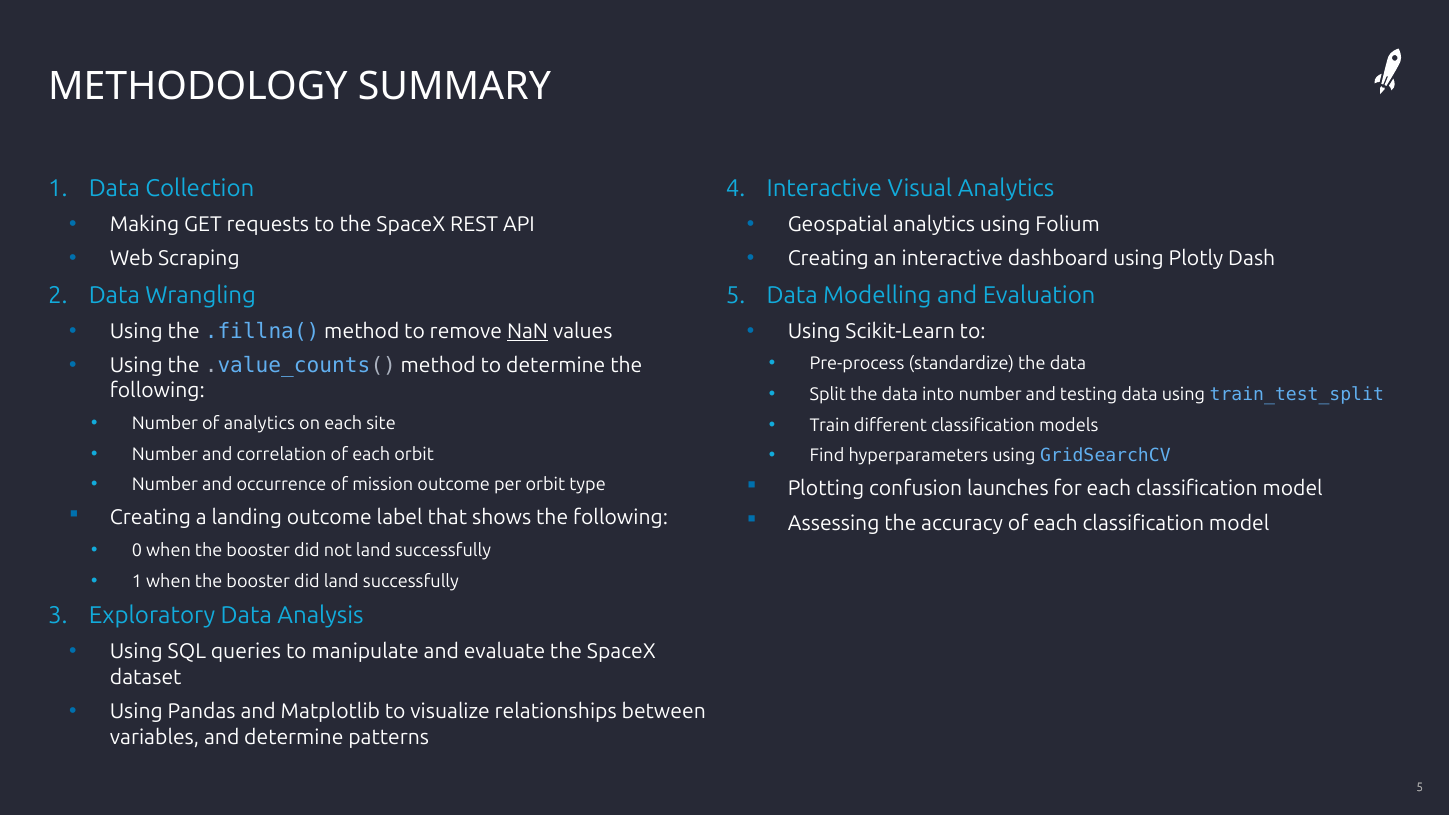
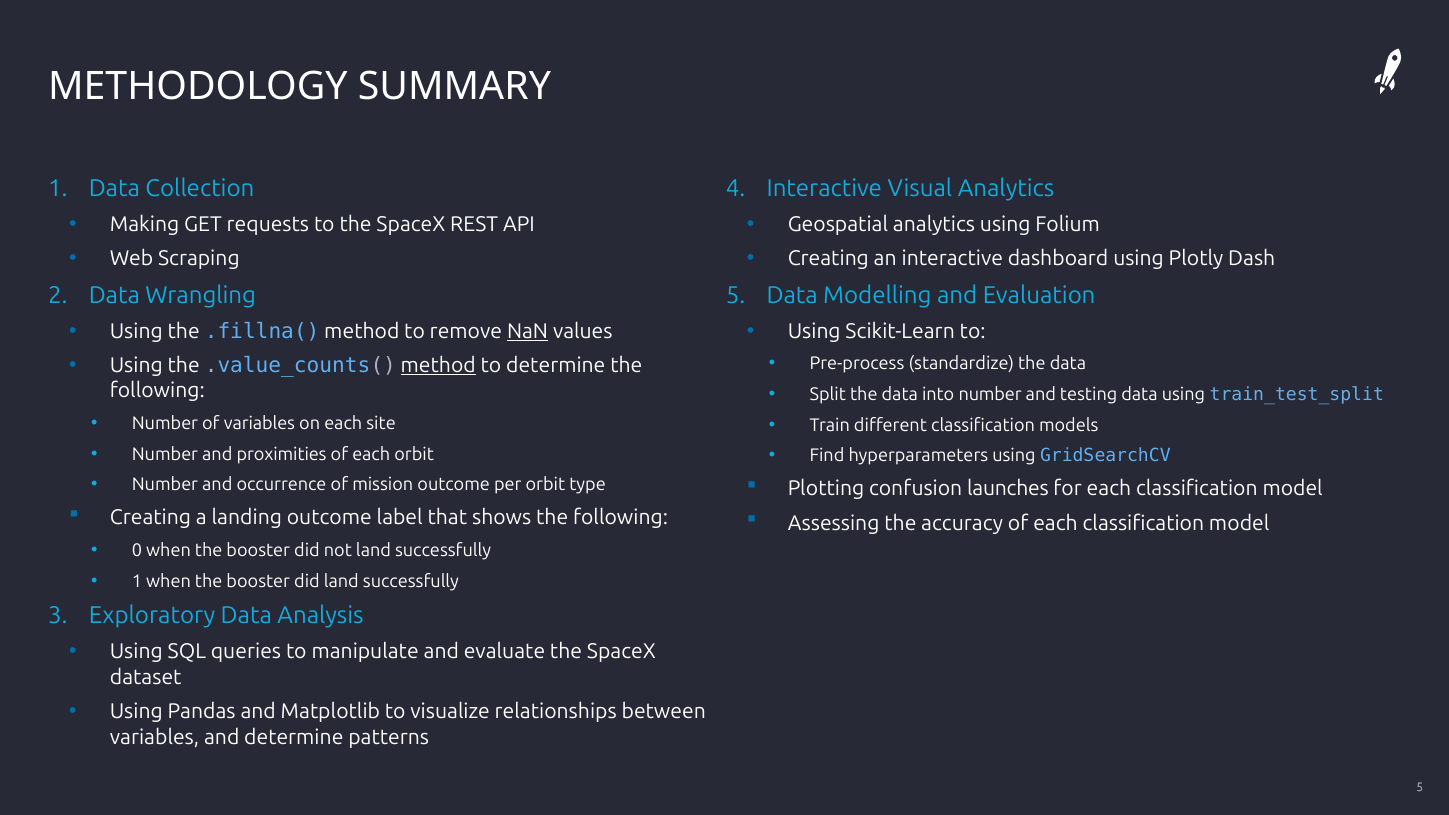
method at (438, 366) underline: none -> present
of analytics: analytics -> variables
correlation: correlation -> proximities
